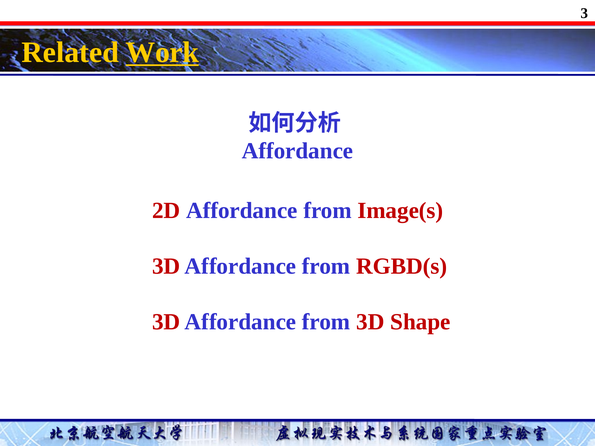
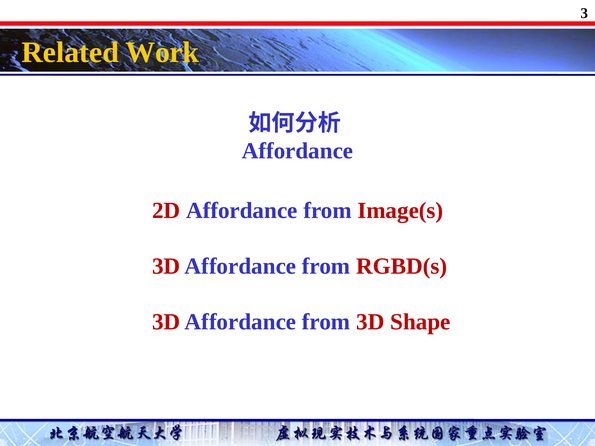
Work underline: present -> none
